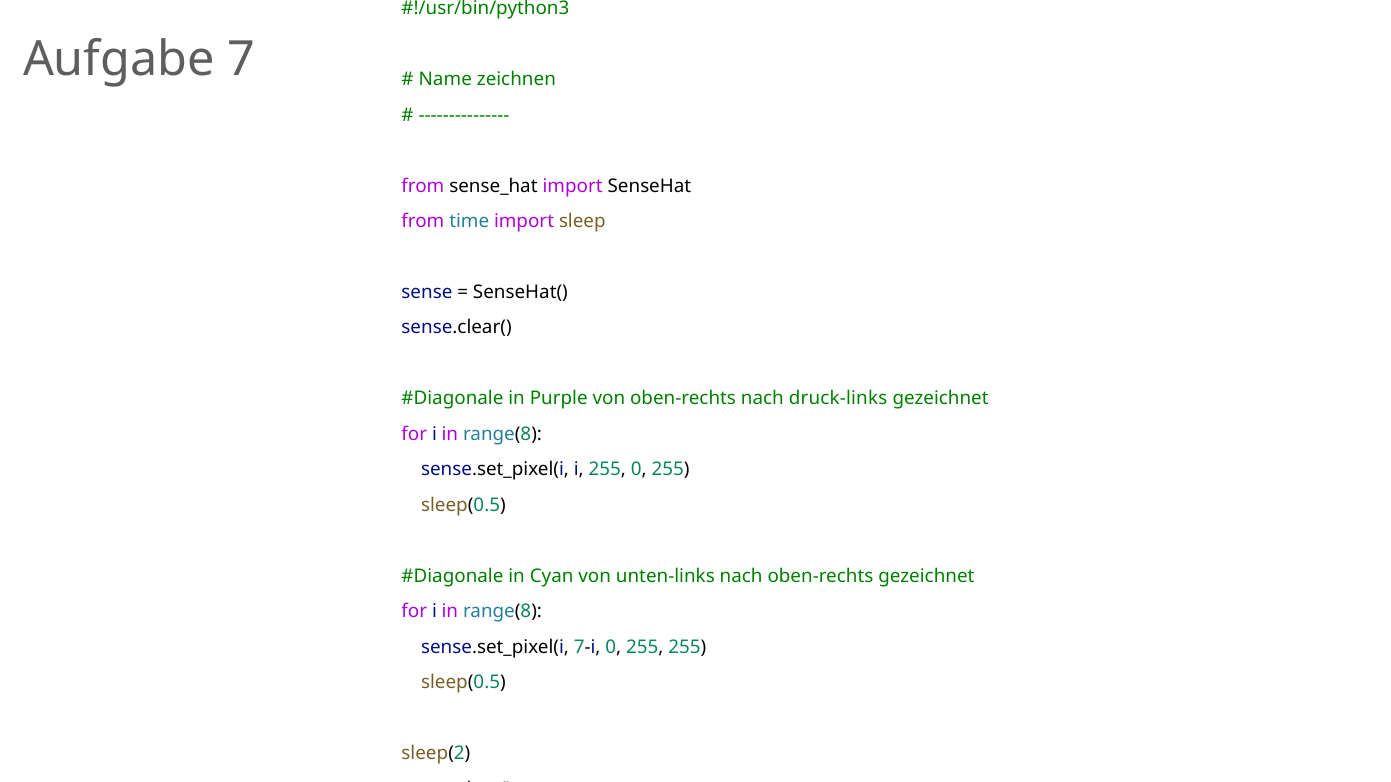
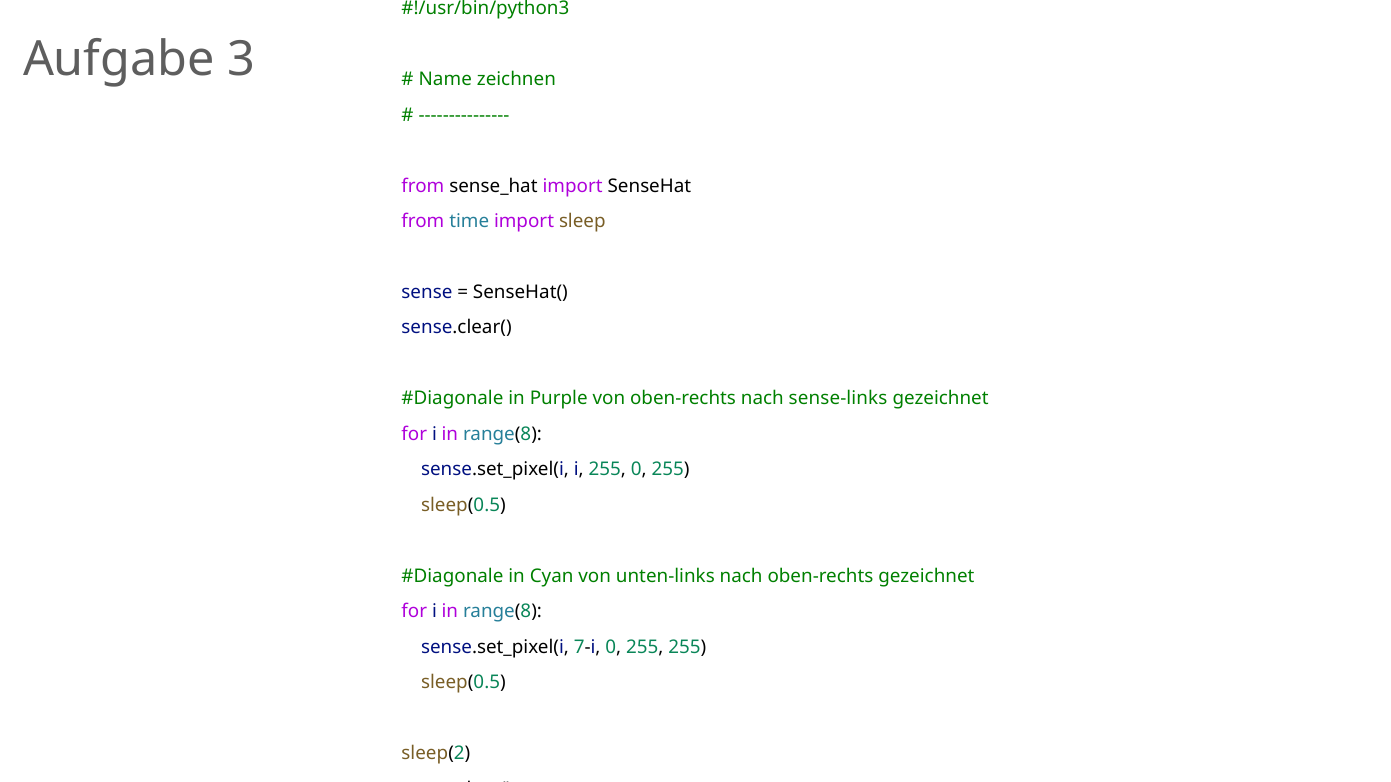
7: 7 -> 3
druck-links: druck-links -> sense-links
